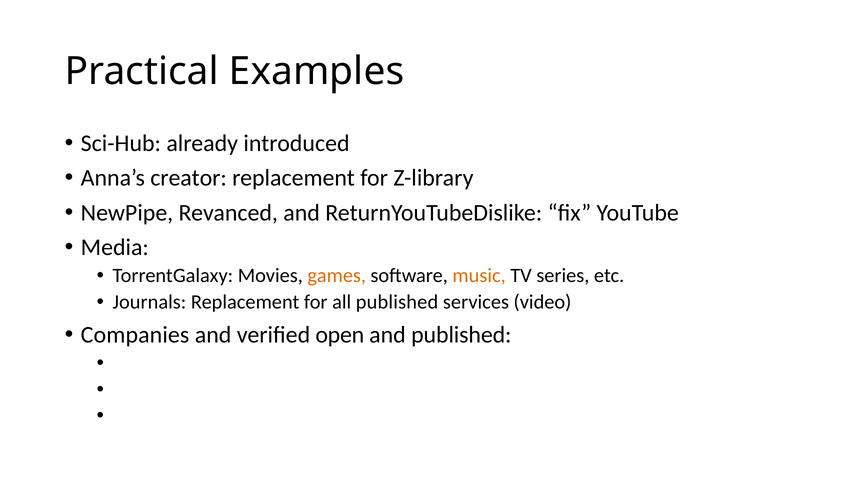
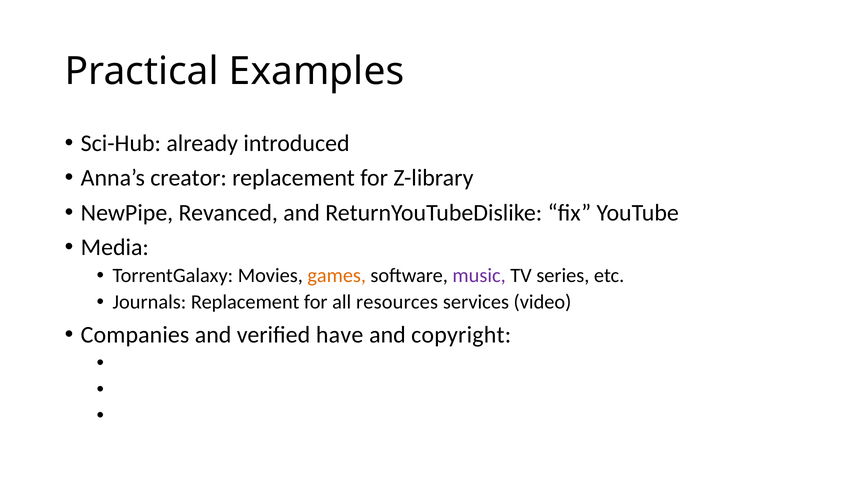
music colour: orange -> purple
all published: published -> resources
open: open -> have
and published: published -> copyright
